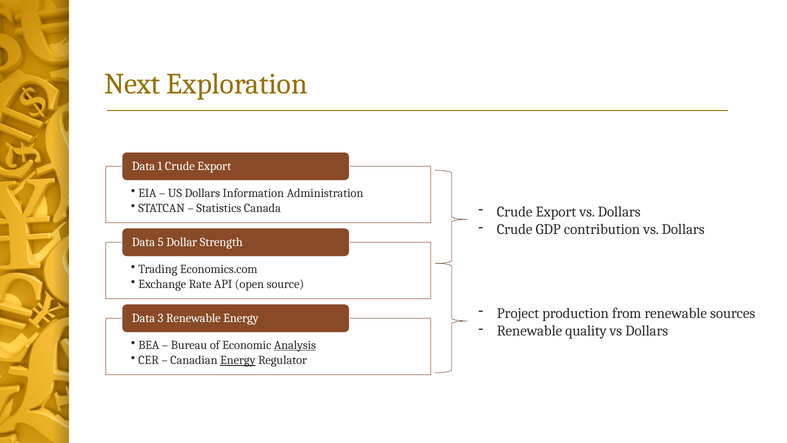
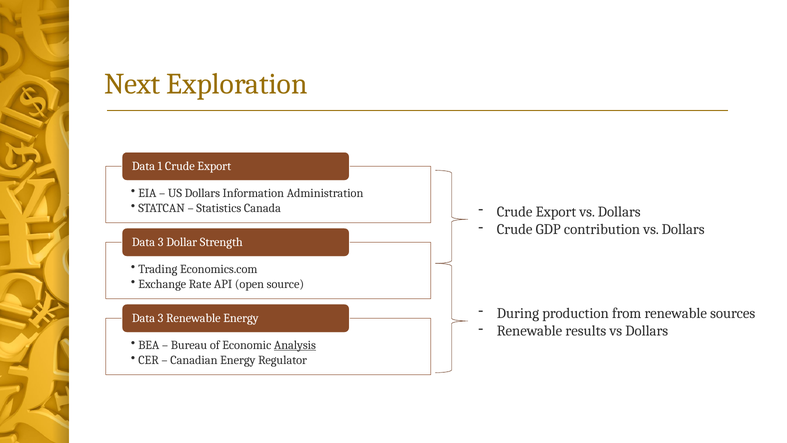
5 at (161, 242): 5 -> 3
Project: Project -> During
quality: quality -> results
Energy at (238, 360) underline: present -> none
